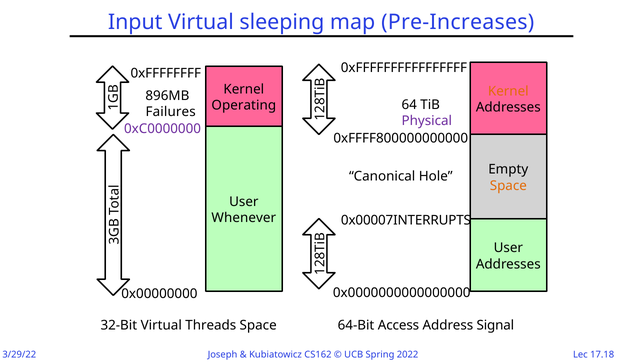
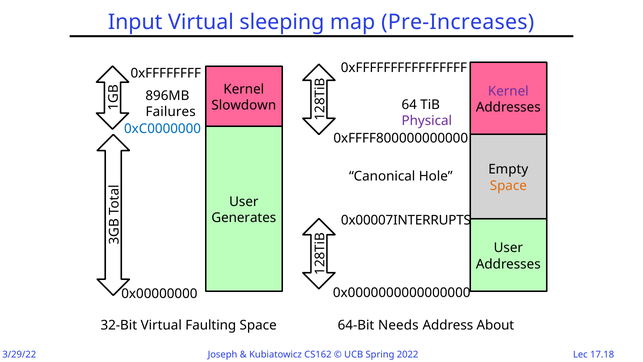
Kernel at (508, 91) colour: orange -> purple
Operating: Operating -> Slowdown
0xC0000000 colour: purple -> blue
Whenever: Whenever -> Generates
Threads: Threads -> Faulting
Access: Access -> Needs
Signal: Signal -> About
